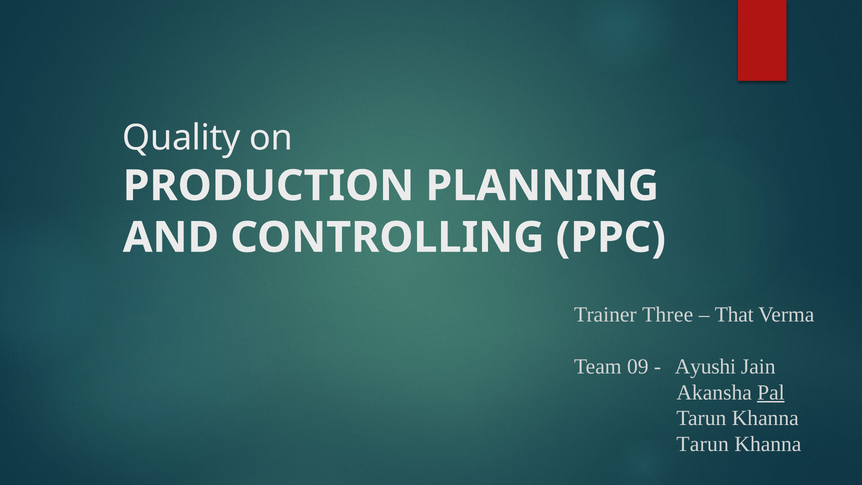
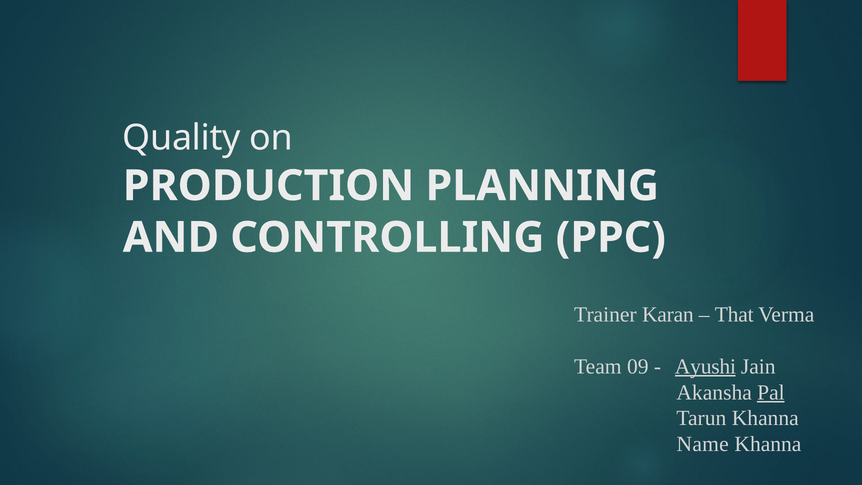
Three: Three -> Karan
Ayushi underline: none -> present
Tarun at (703, 444): Tarun -> Name
